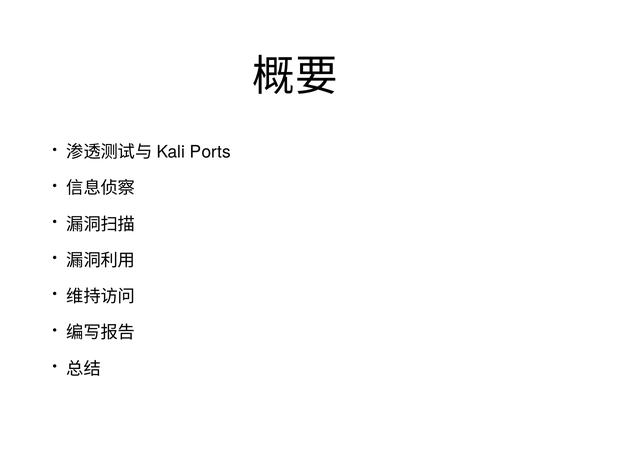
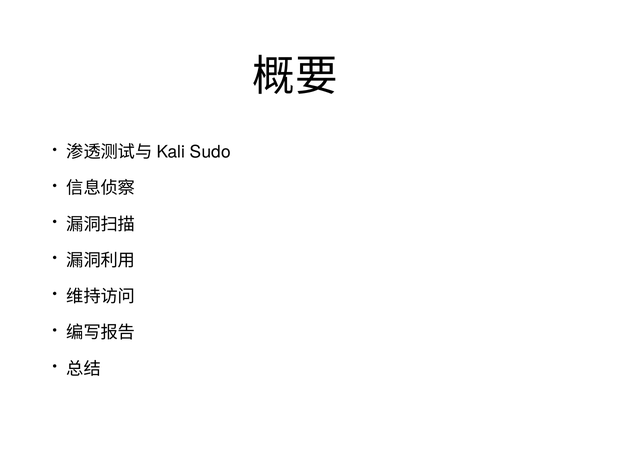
Ports: Ports -> Sudo
